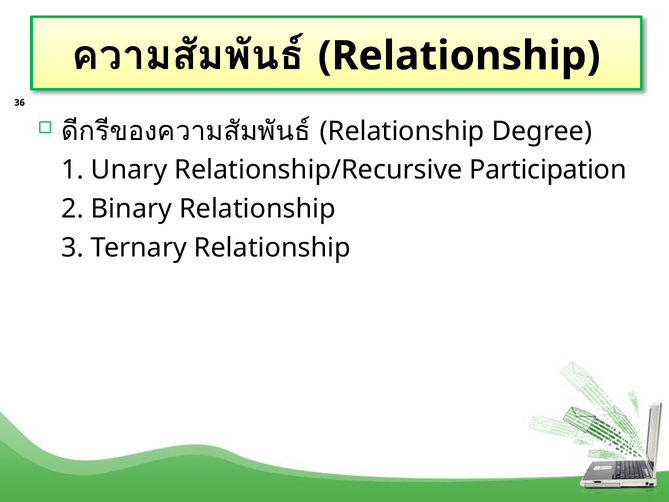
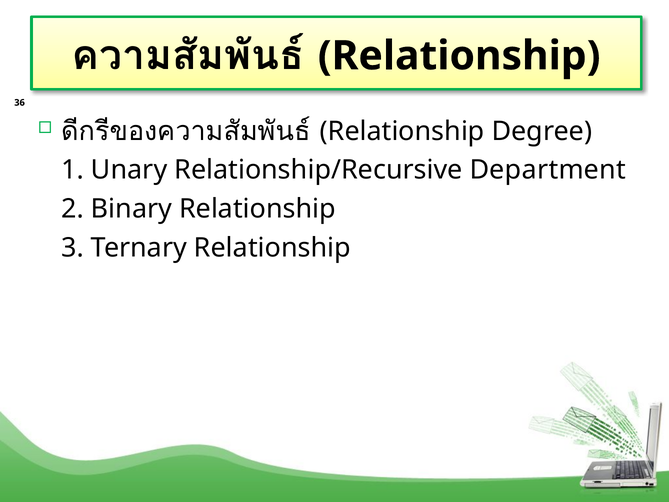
Participation: Participation -> Department
